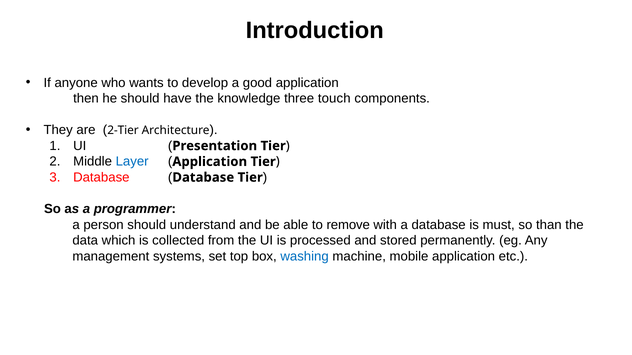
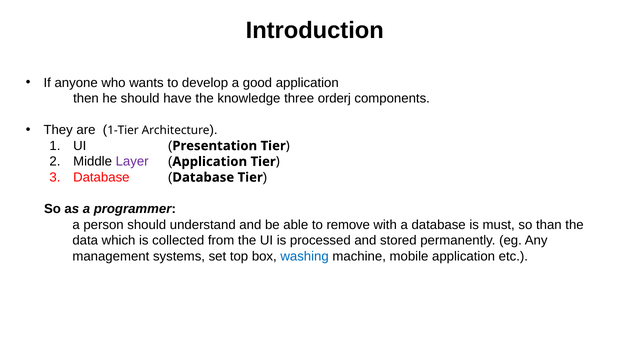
touch: touch -> orderj
2-Tier: 2-Tier -> 1-Tier
Layer colour: blue -> purple
